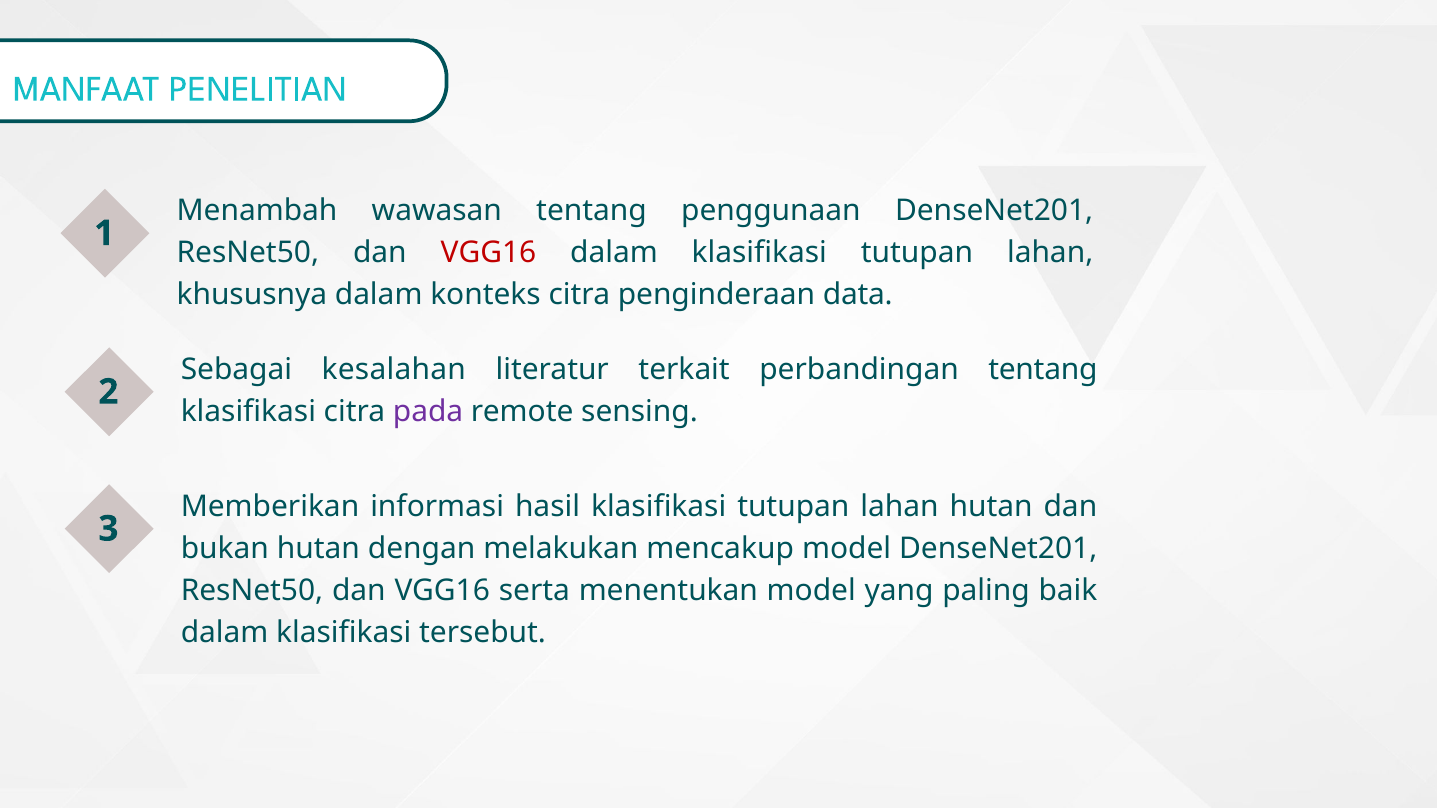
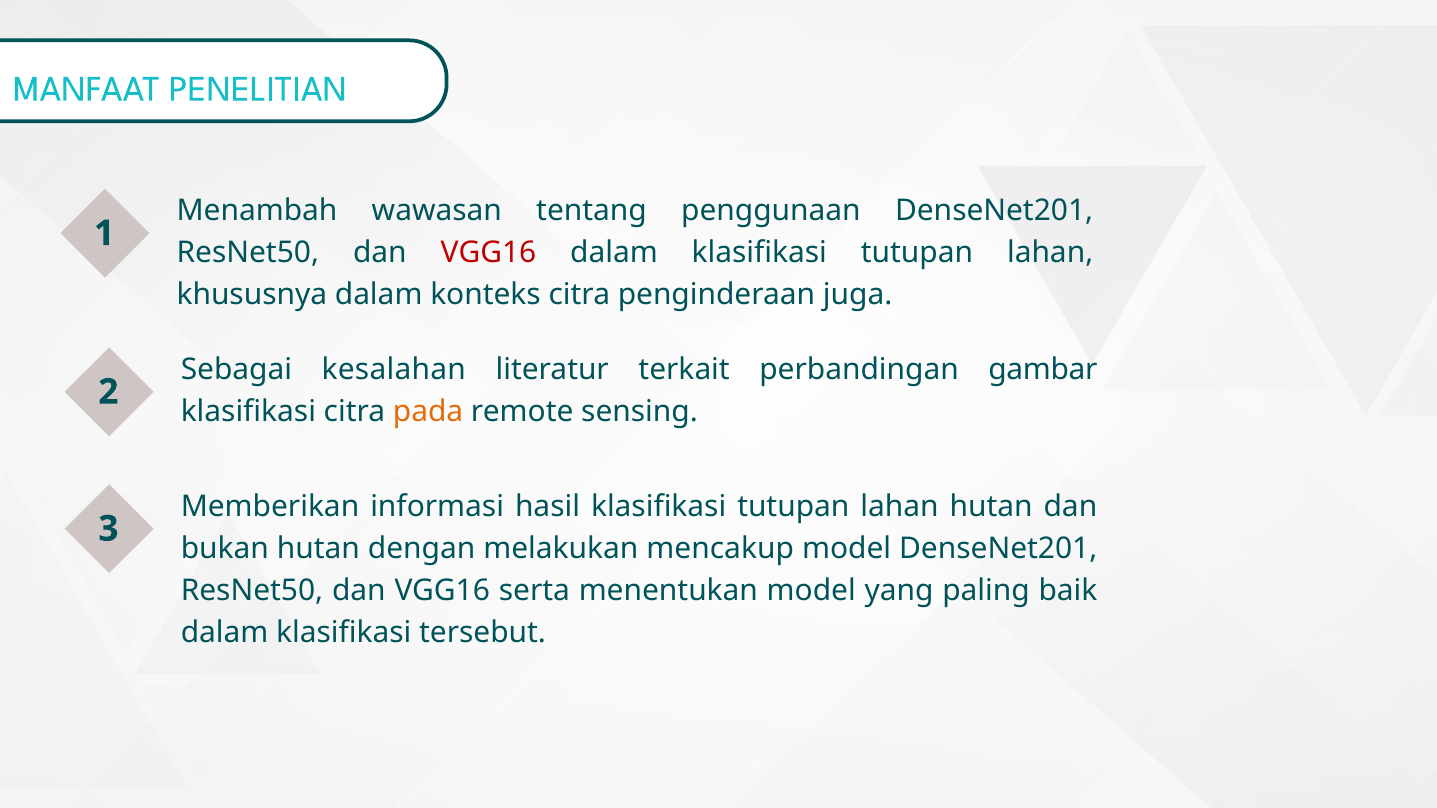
data: data -> juga
perbandingan tentang: tentang -> gambar
pada colour: purple -> orange
